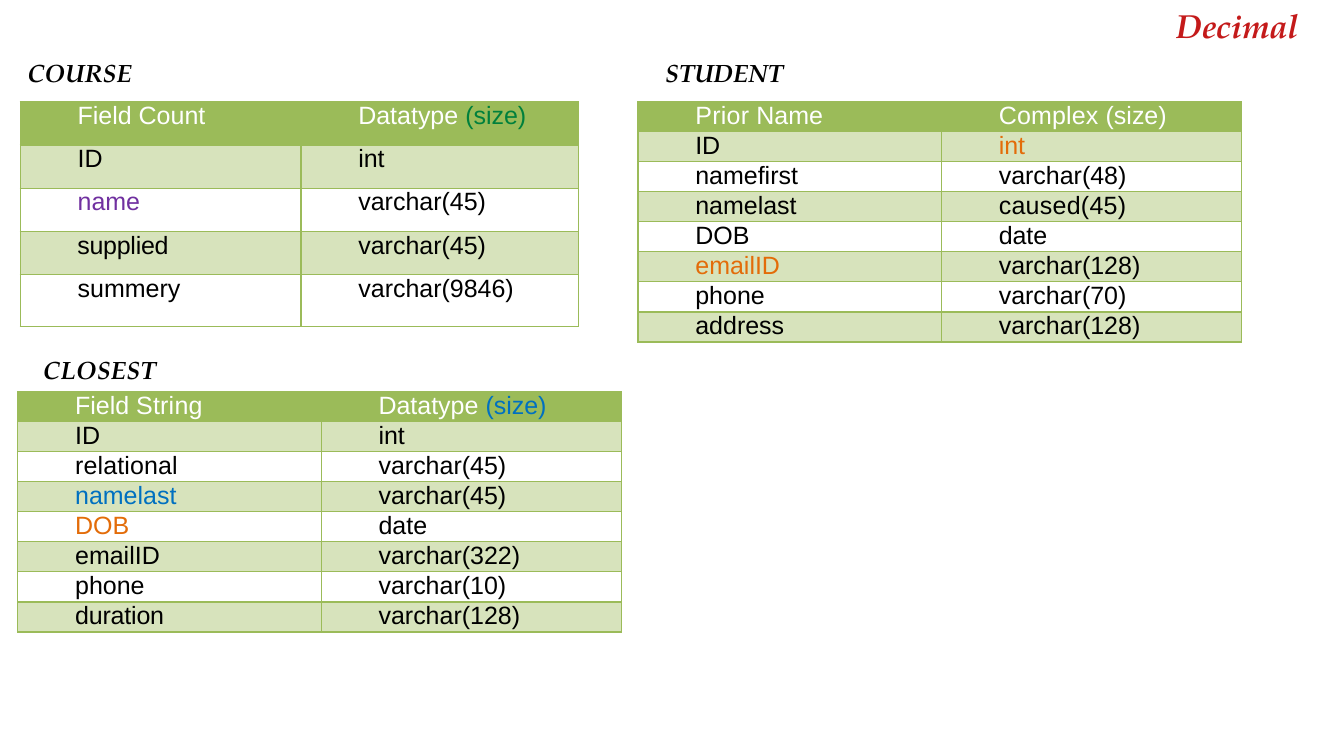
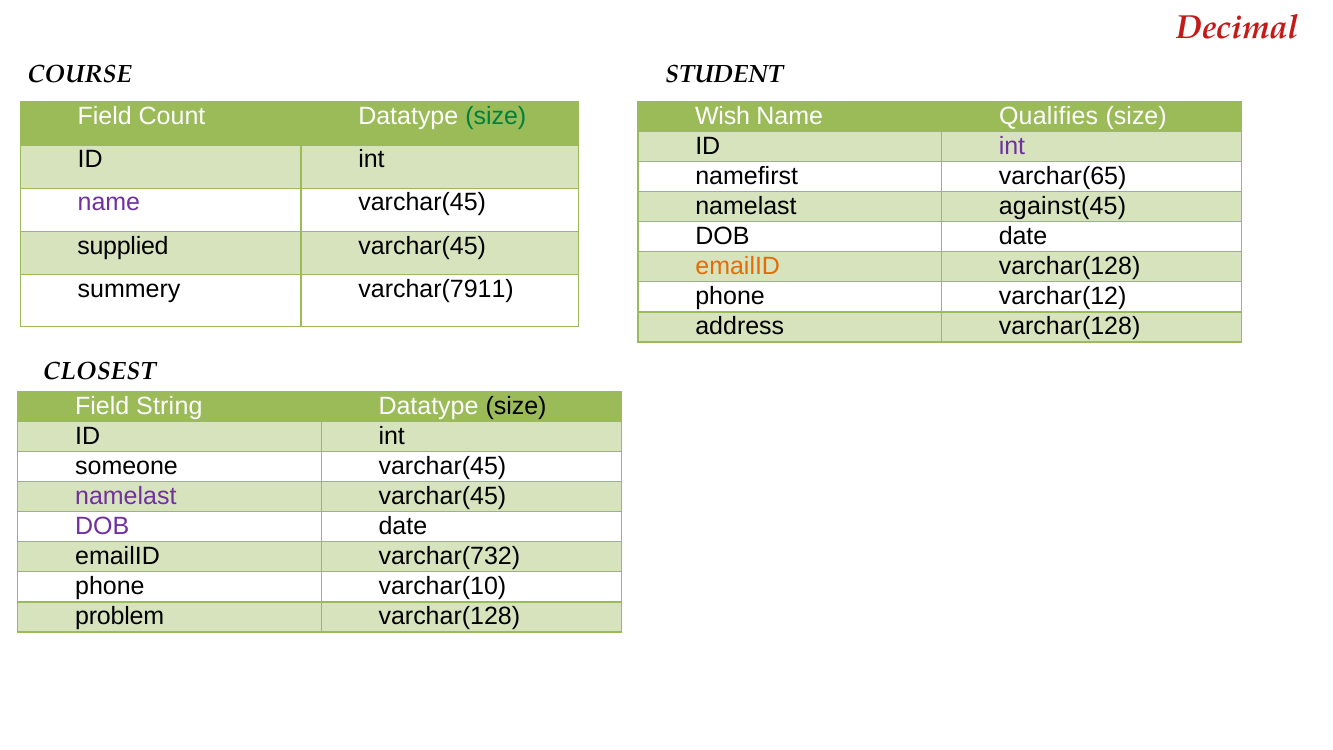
Prior: Prior -> Wish
Complex: Complex -> Qualifies
int at (1012, 146) colour: orange -> purple
varchar(48: varchar(48 -> varchar(65
caused(45: caused(45 -> against(45
varchar(9846: varchar(9846 -> varchar(7911
varchar(70: varchar(70 -> varchar(12
size at (516, 406) colour: blue -> black
relational: relational -> someone
namelast at (126, 496) colour: blue -> purple
DOB at (102, 526) colour: orange -> purple
varchar(322: varchar(322 -> varchar(732
duration: duration -> problem
